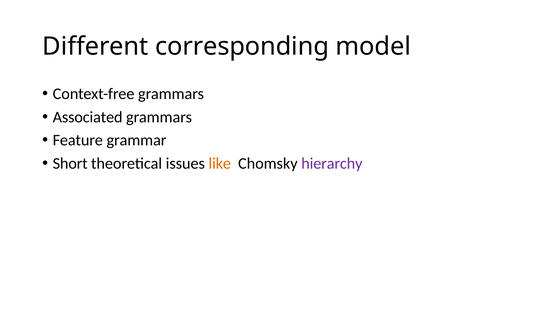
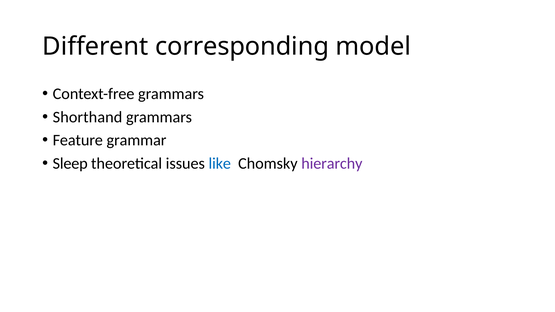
Associated: Associated -> Shorthand
Short: Short -> Sleep
like colour: orange -> blue
